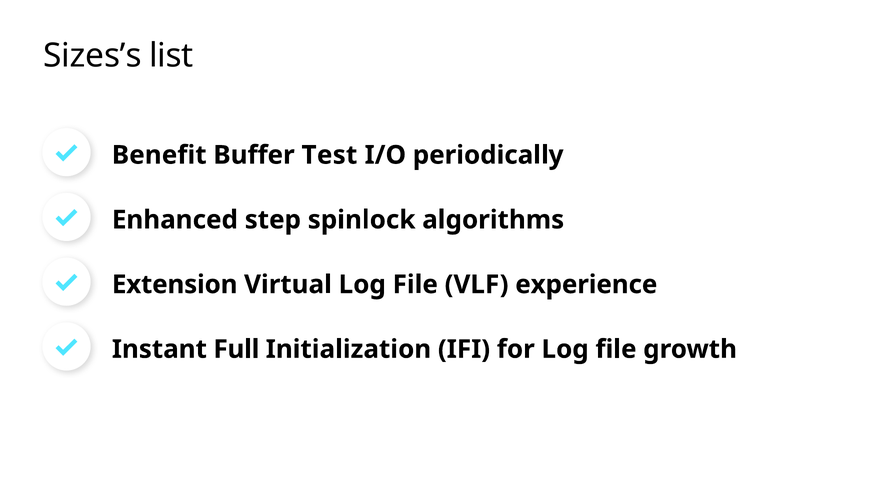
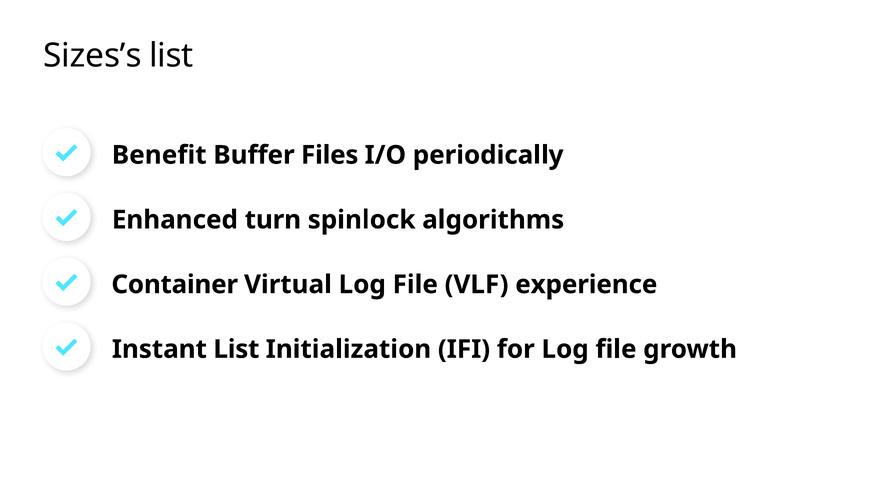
Test: Test -> Files
step: step -> turn
Extension: Extension -> Container
Instant Full: Full -> List
